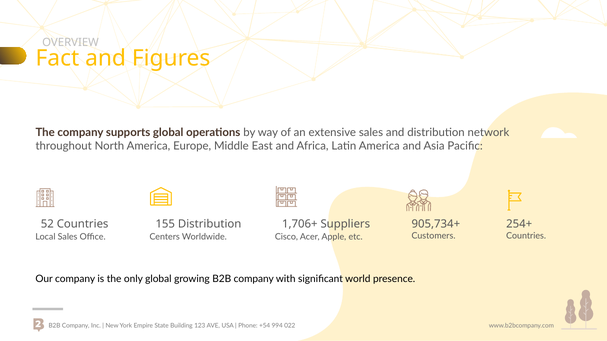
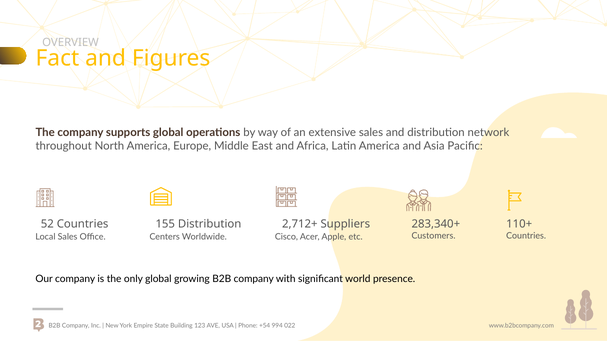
1,706+: 1,706+ -> 2,712+
905,734+: 905,734+ -> 283,340+
254+: 254+ -> 110+
